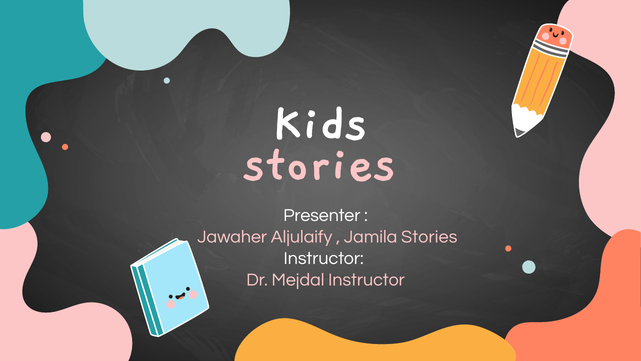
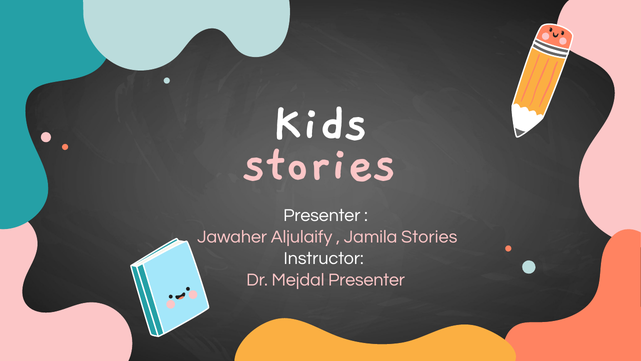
Mejdal Instructor: Instructor -> Presenter
